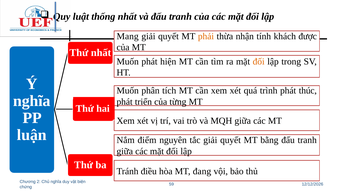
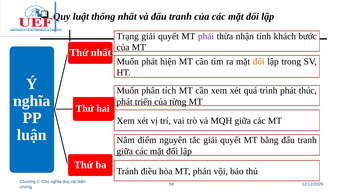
Mang: Mang -> Trạng
phải colour: orange -> purple
được: được -> bước
đang: đang -> phán
